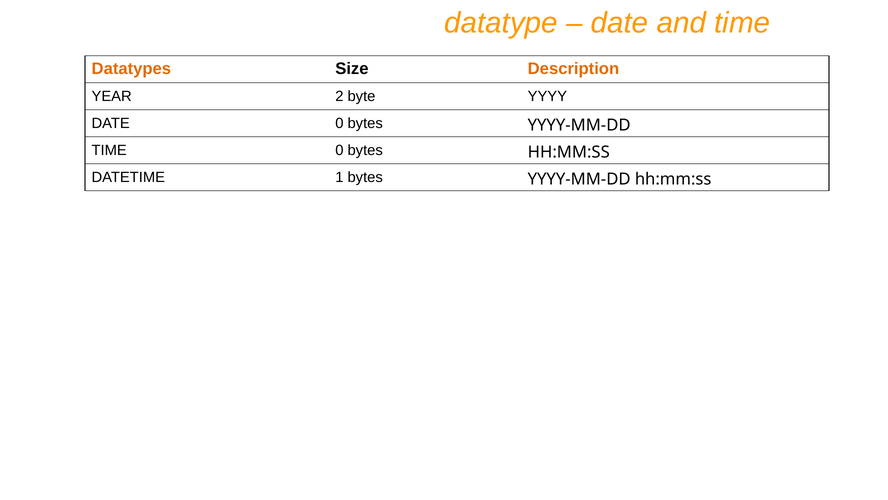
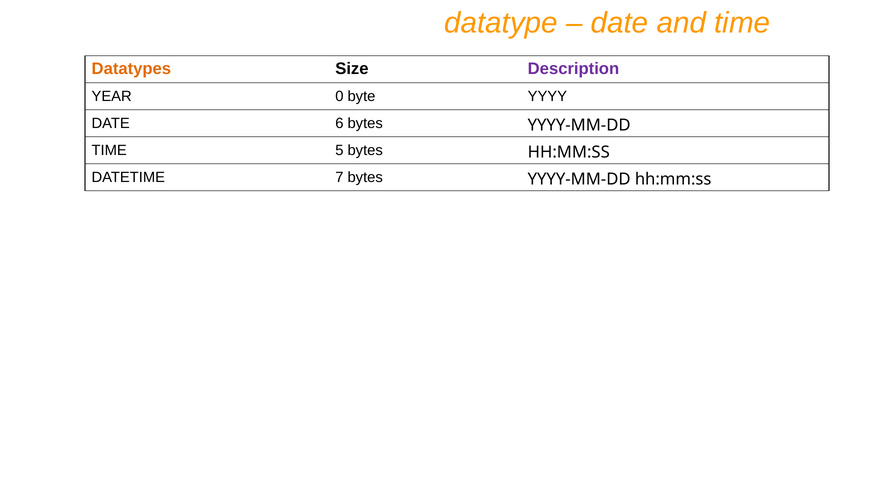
Description colour: orange -> purple
2: 2 -> 0
DATE 0: 0 -> 6
TIME 0: 0 -> 5
1: 1 -> 7
